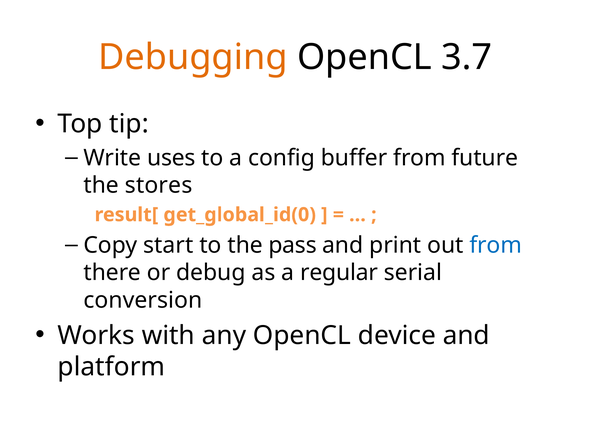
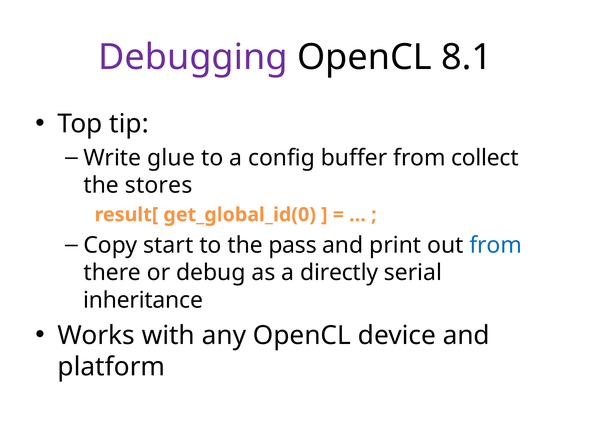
Debugging colour: orange -> purple
3.7: 3.7 -> 8.1
uses: uses -> glue
future: future -> collect
regular: regular -> directly
conversion: conversion -> inheritance
